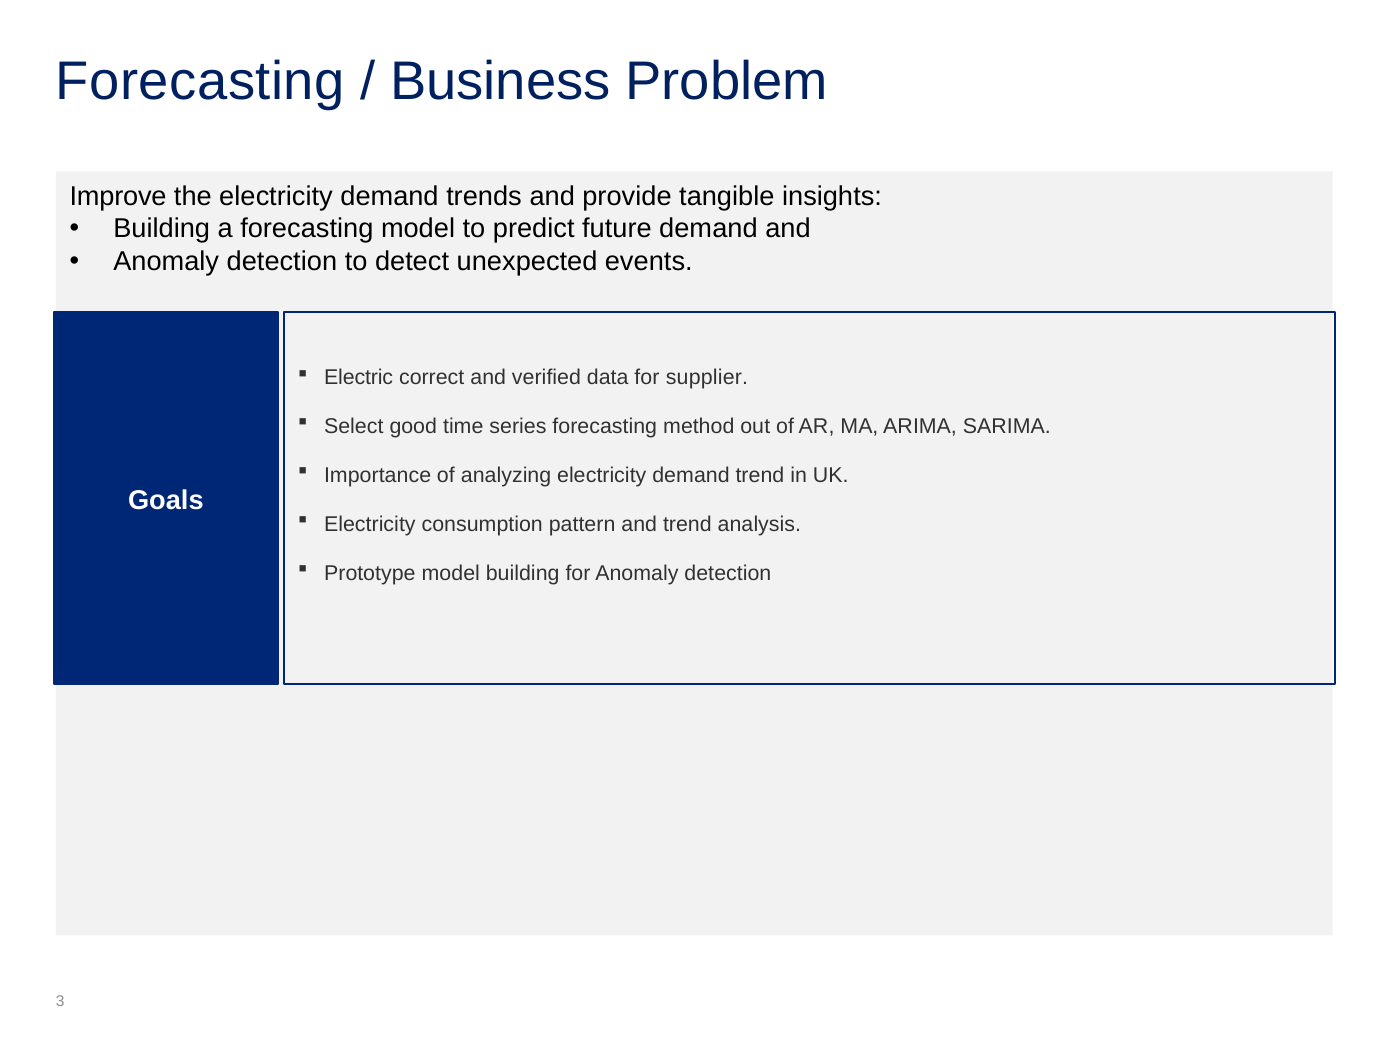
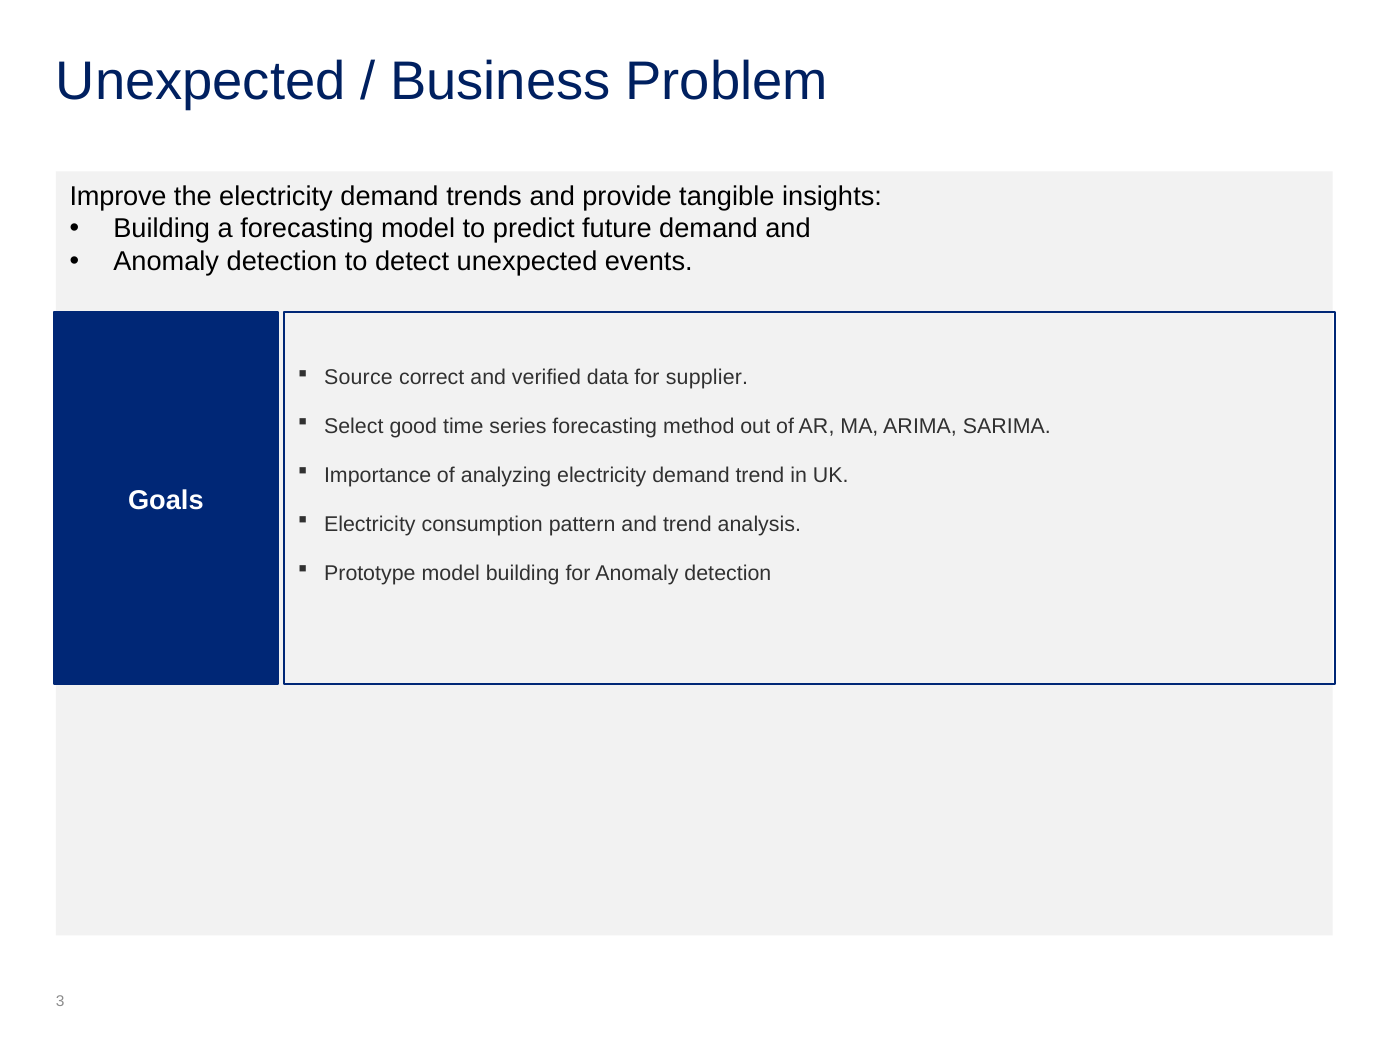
Forecasting at (200, 82): Forecasting -> Unexpected
Electric: Electric -> Source
